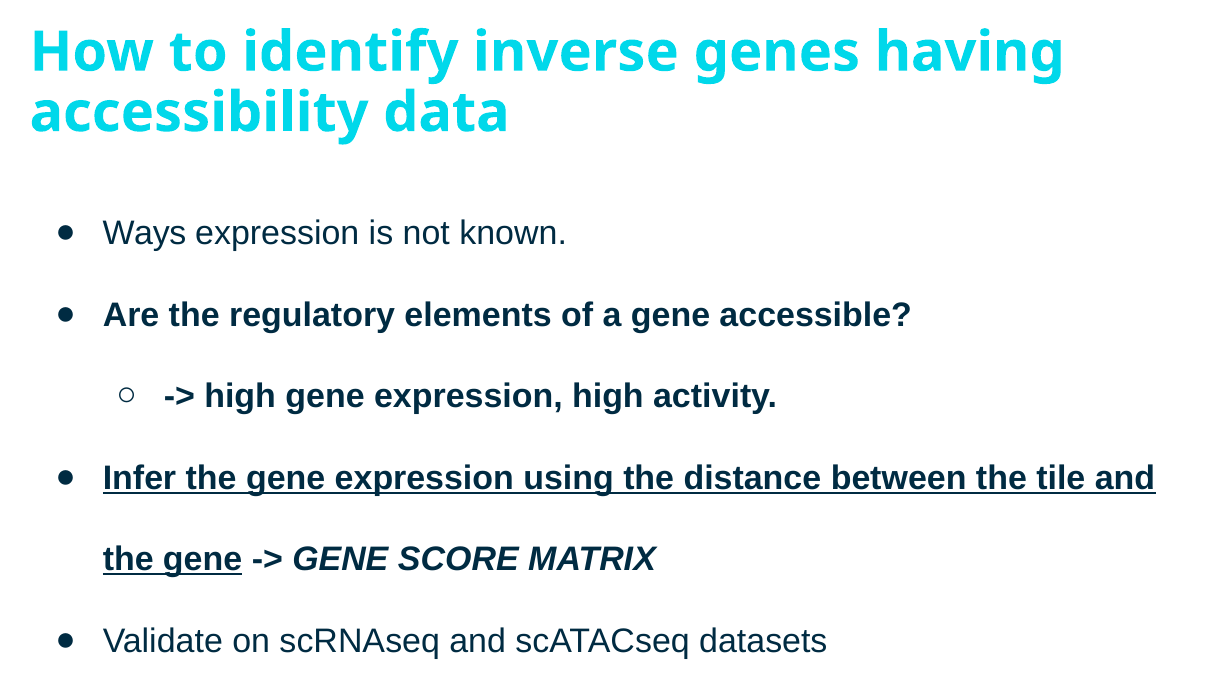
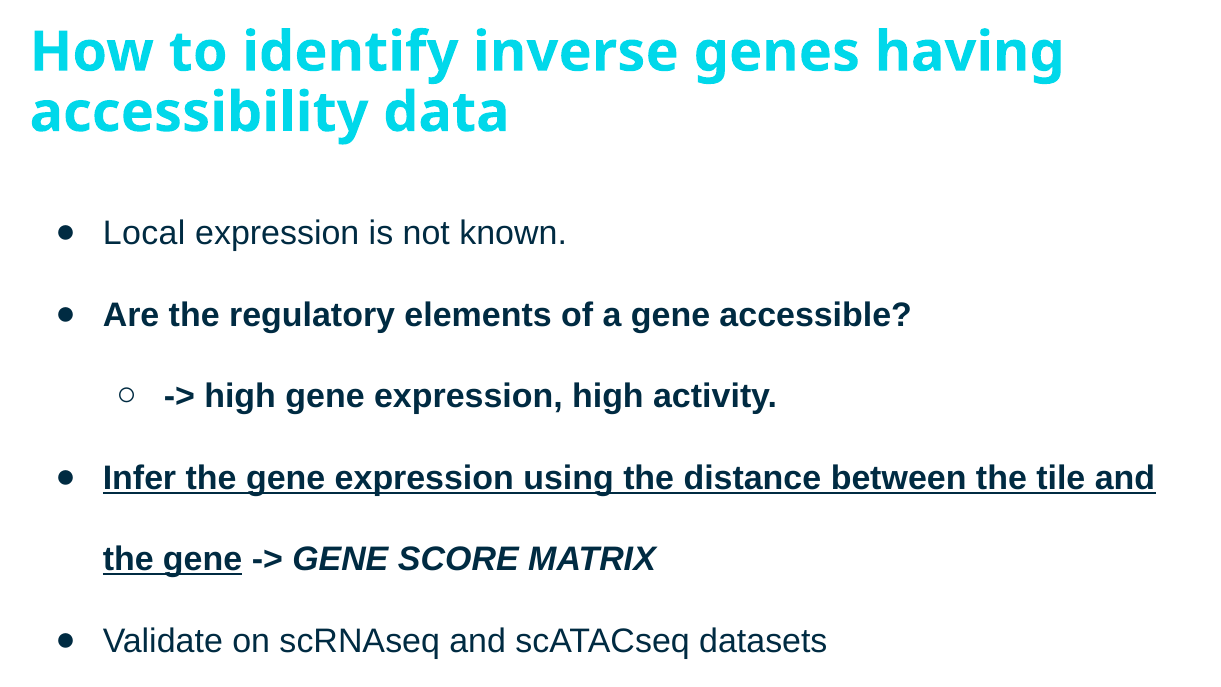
Ways: Ways -> Local
